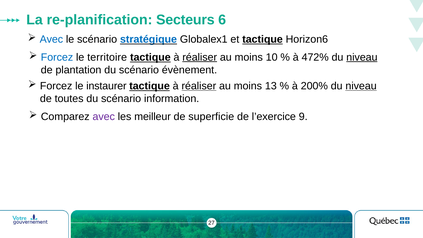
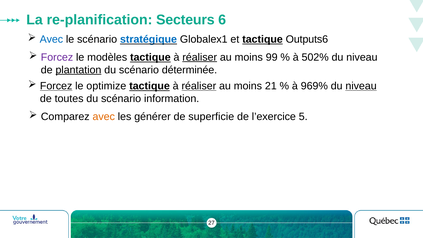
Horizon6: Horizon6 -> Outputs6
Forcez at (57, 57) colour: blue -> purple
territoire: territoire -> modèles
10: 10 -> 99
472%: 472% -> 502%
niveau at (362, 57) underline: present -> none
plantation underline: none -> present
évènement: évènement -> déterminée
Forcez at (56, 86) underline: none -> present
instaurer: instaurer -> optimize
13: 13 -> 21
200%: 200% -> 969%
avec at (104, 117) colour: purple -> orange
meilleur: meilleur -> générer
9: 9 -> 5
